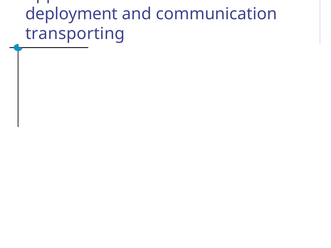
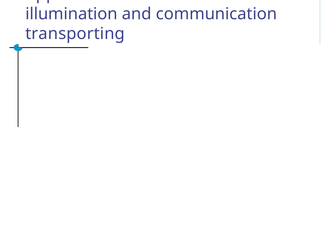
deployment: deployment -> illumination
